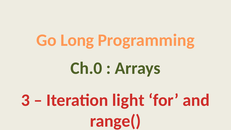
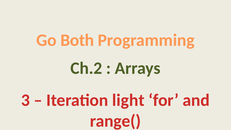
Long: Long -> Both
Ch.0: Ch.0 -> Ch.2
